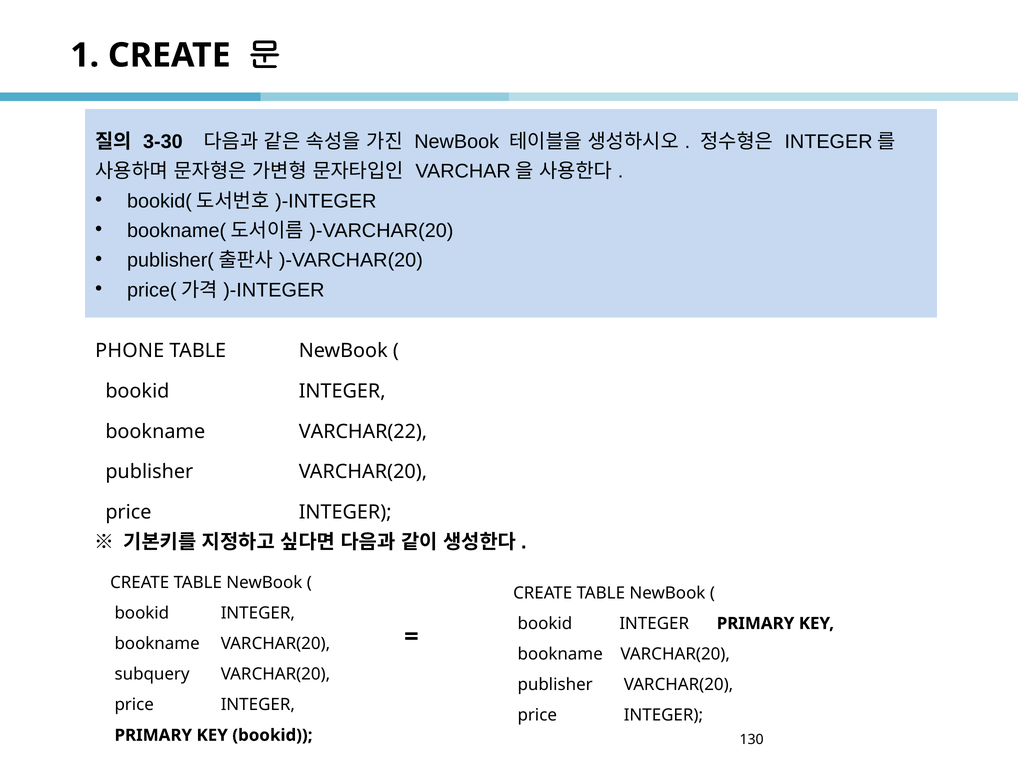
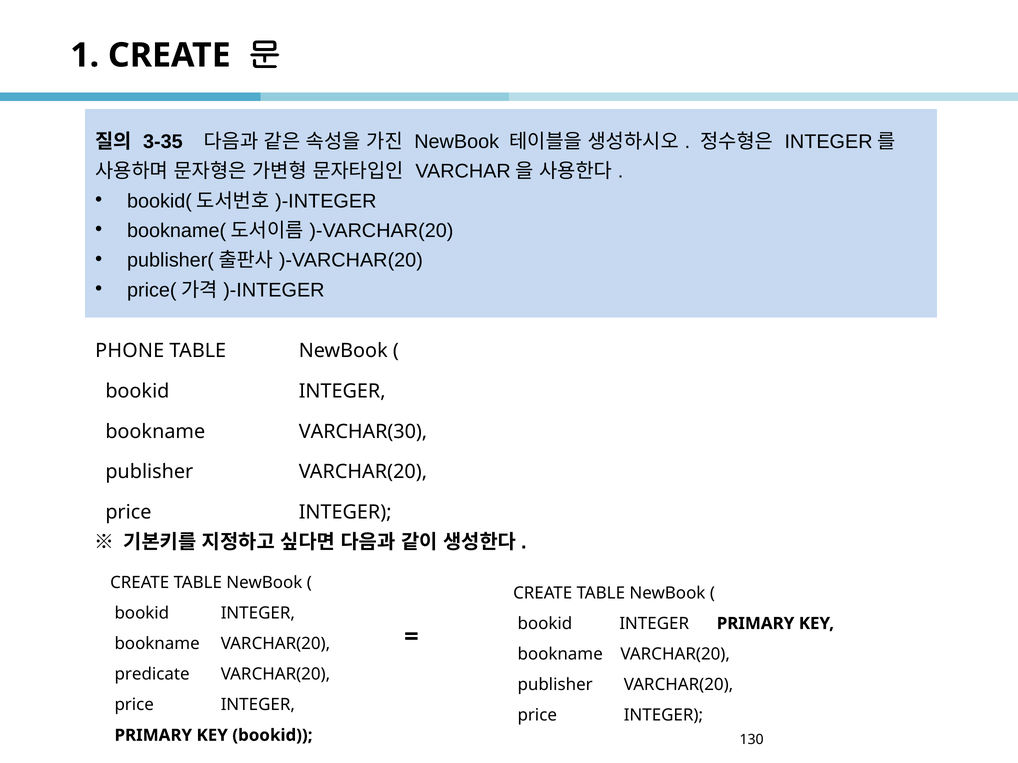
3-30: 3-30 -> 3-35
VARCHAR(22: VARCHAR(22 -> VARCHAR(30
subquery: subquery -> predicate
